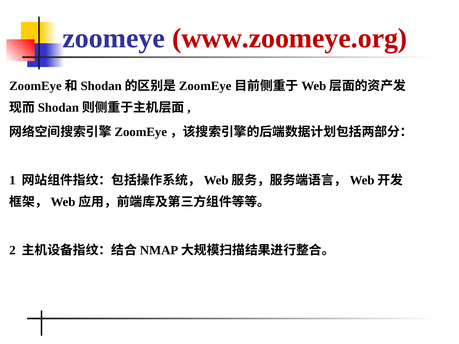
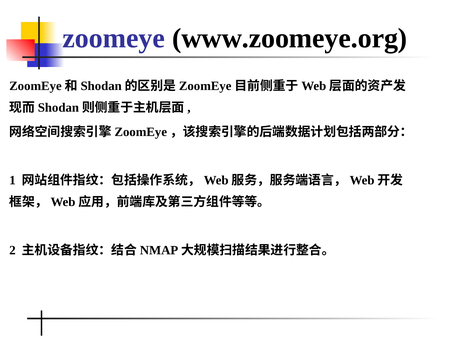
www.zoomeye.org colour: red -> black
